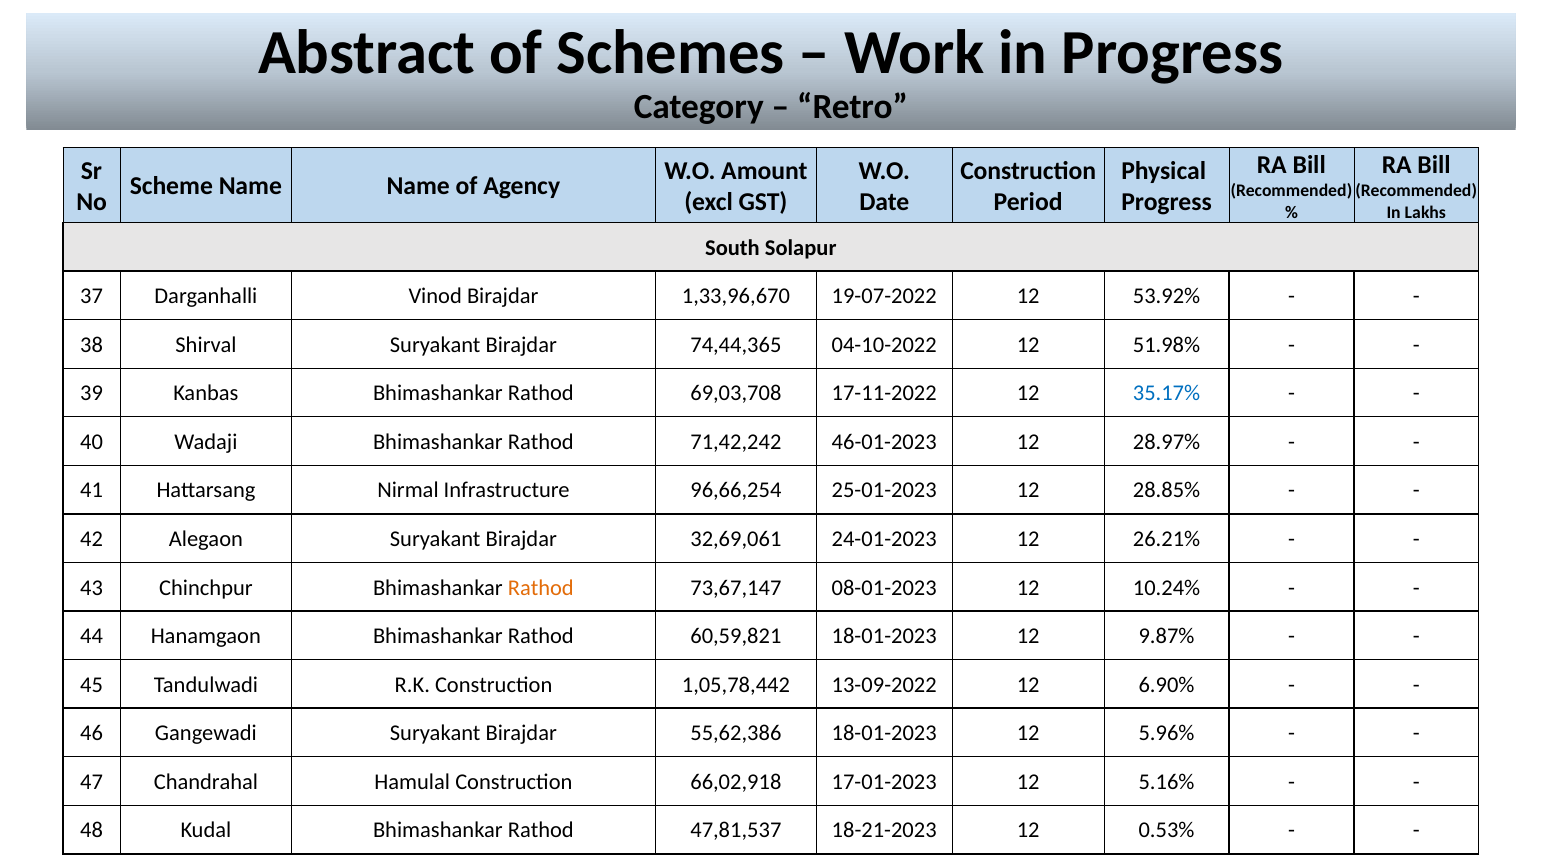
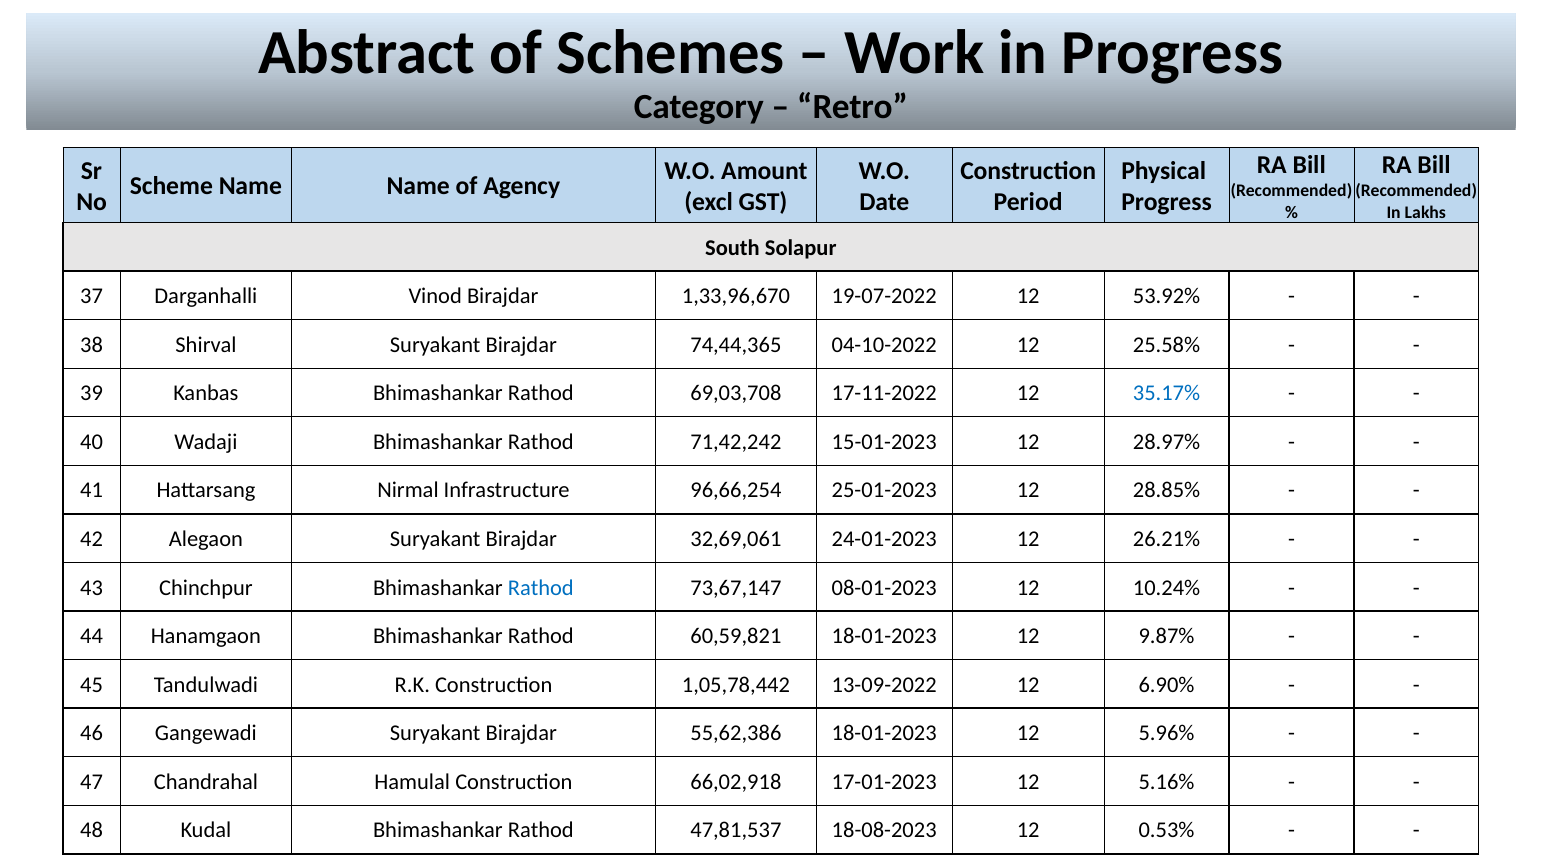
51.98%: 51.98% -> 25.58%
46-01-2023: 46-01-2023 -> 15-01-2023
Rathod at (541, 588) colour: orange -> blue
18-21-2023: 18-21-2023 -> 18-08-2023
